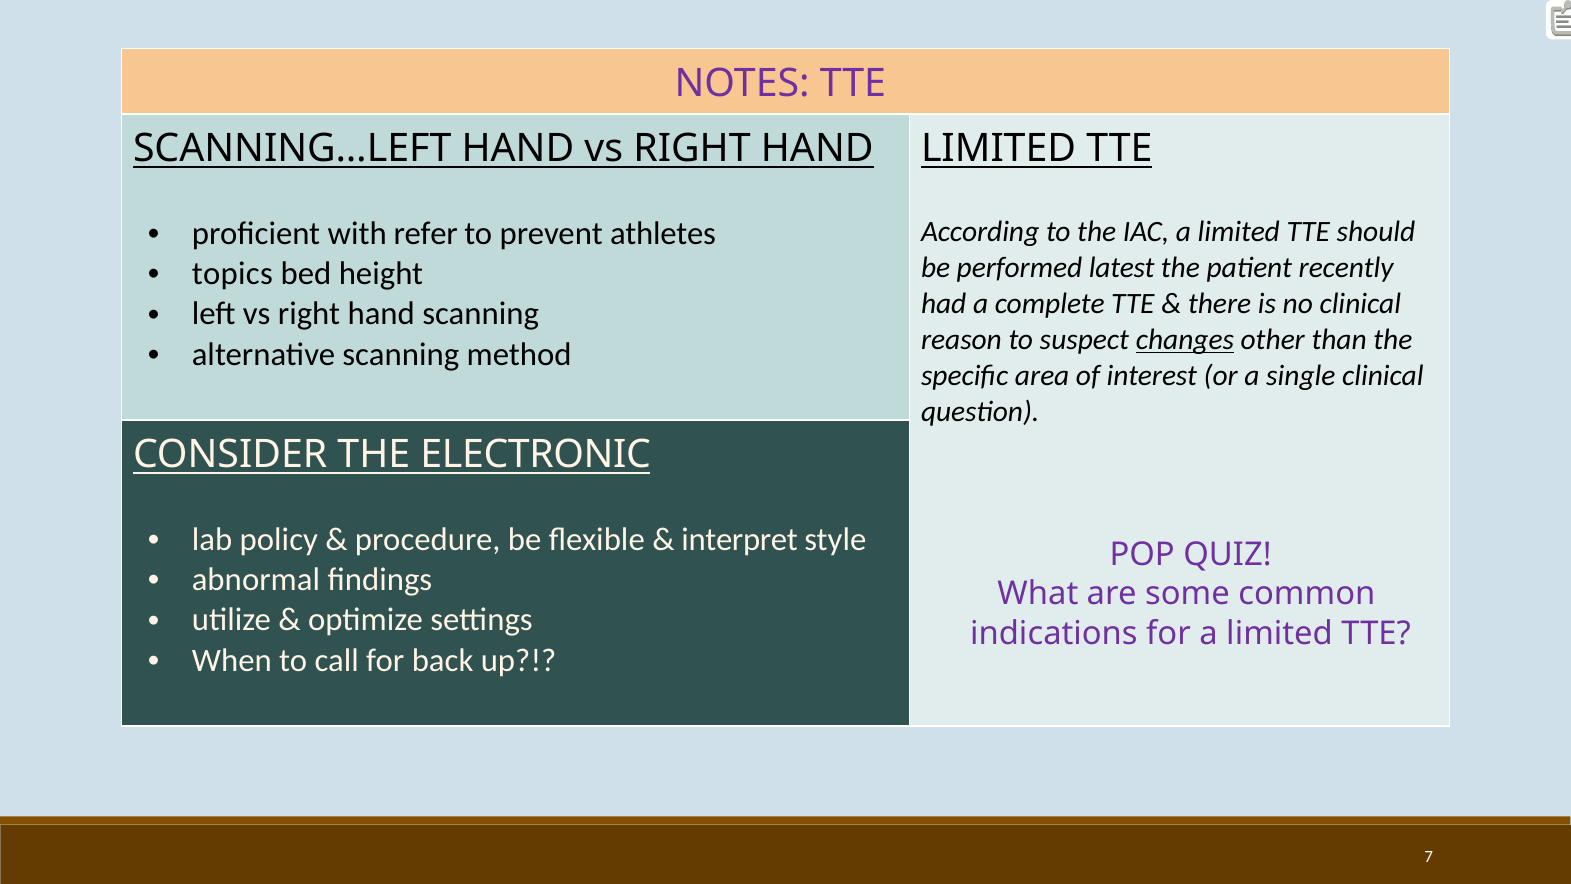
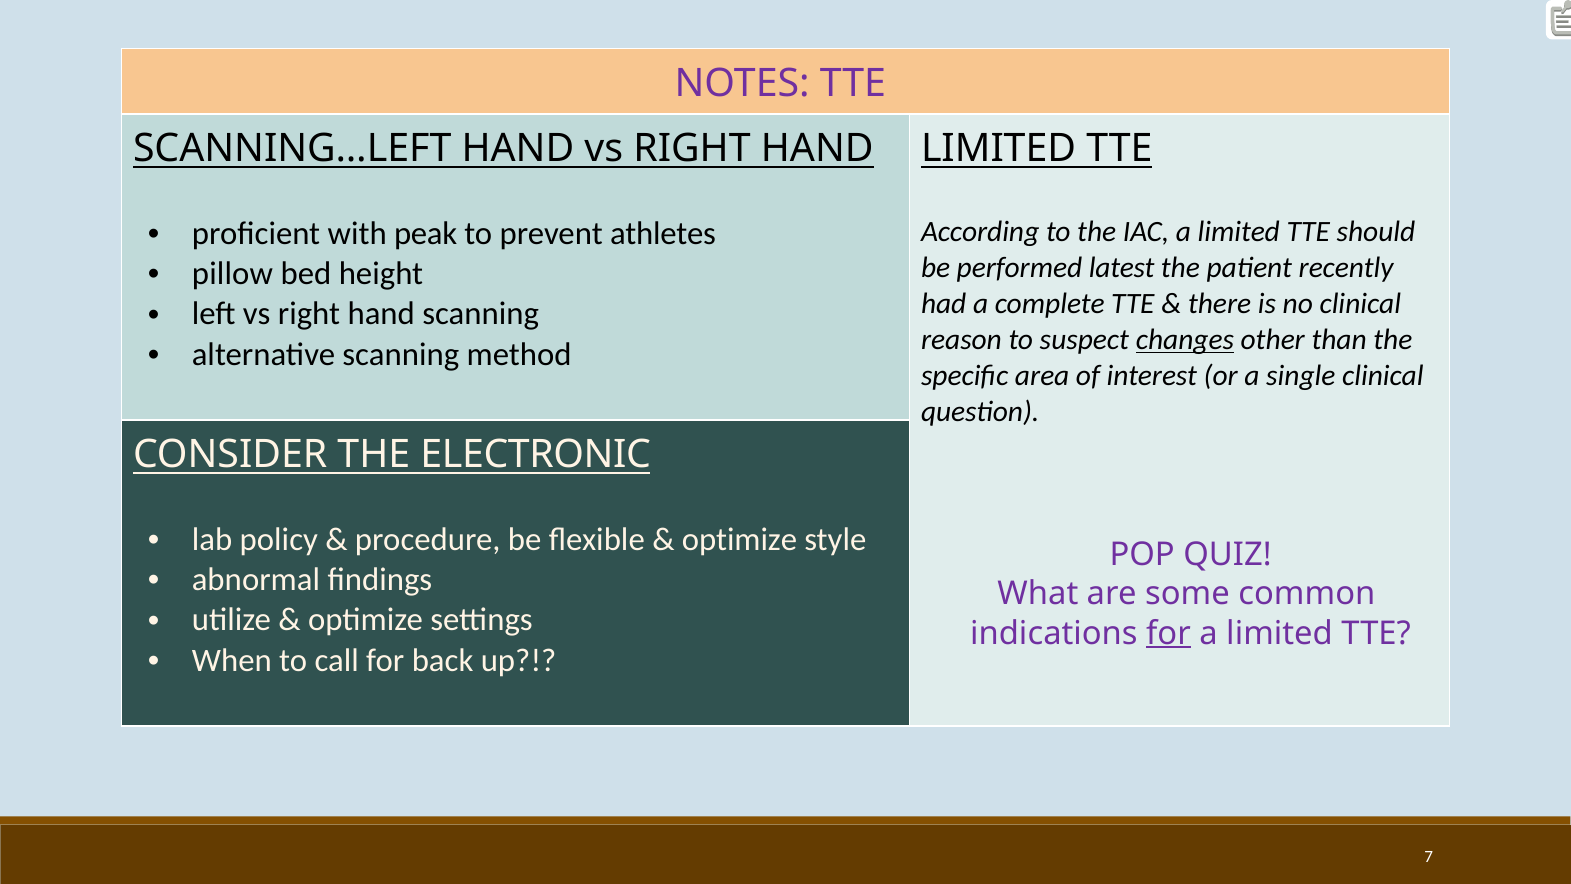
refer: refer -> peak
topics: topics -> pillow
interpret at (740, 540): interpret -> optimize
for at (1168, 633) underline: none -> present
